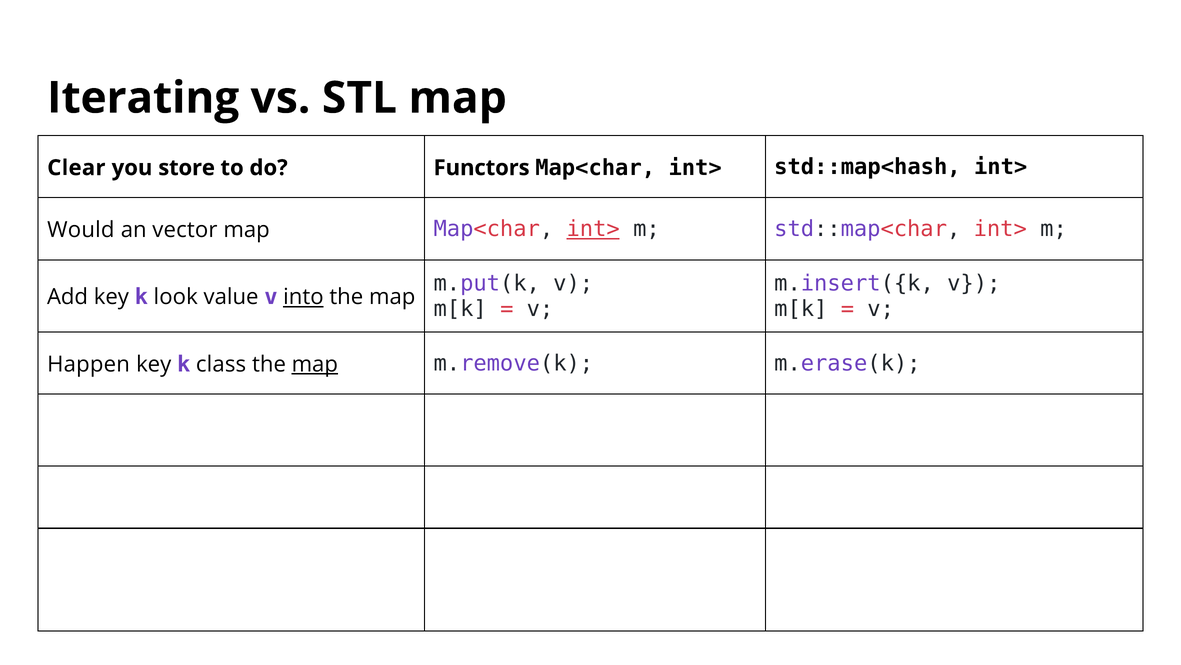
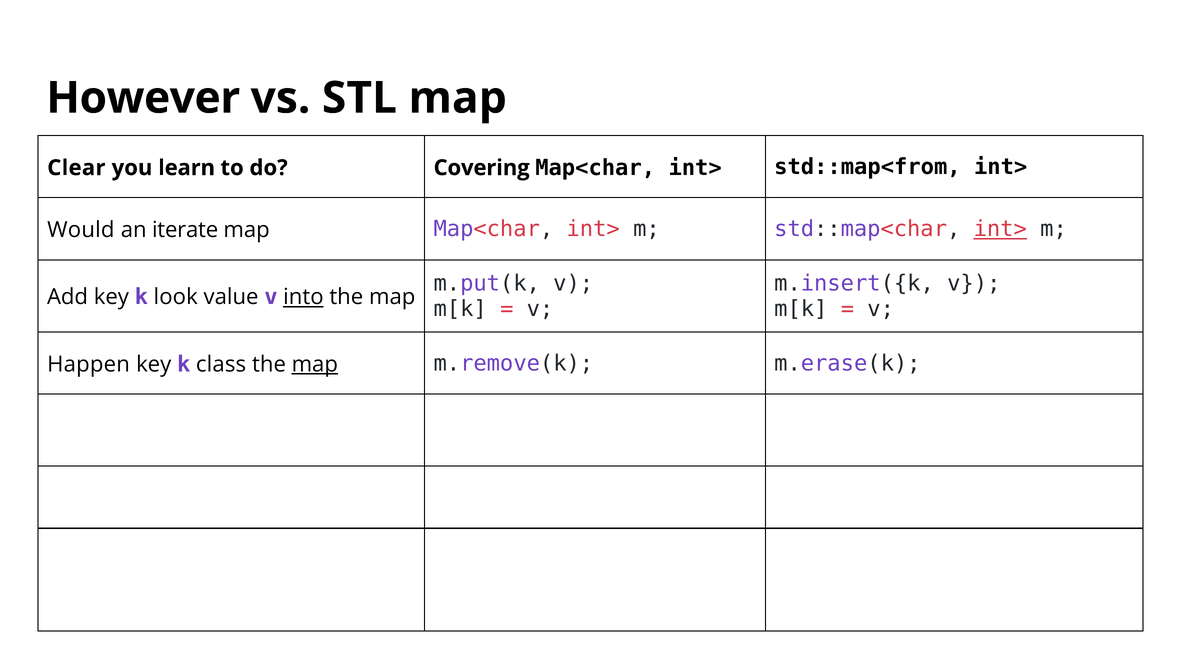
Iterating: Iterating -> However
store: store -> learn
Functors: Functors -> Covering
std::map<hash: std::map<hash -> std::map<from
vector: vector -> iterate
int> at (593, 229) underline: present -> none
int> at (1000, 229) underline: none -> present
